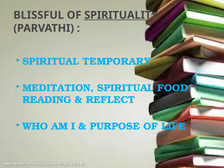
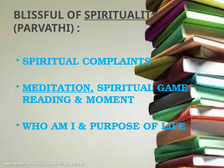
TEMPORARY: TEMPORARY -> COMPLAINTS
MEDITATION underline: none -> present
FOOD: FOOD -> GAME
REFLECT: REFLECT -> MOMENT
